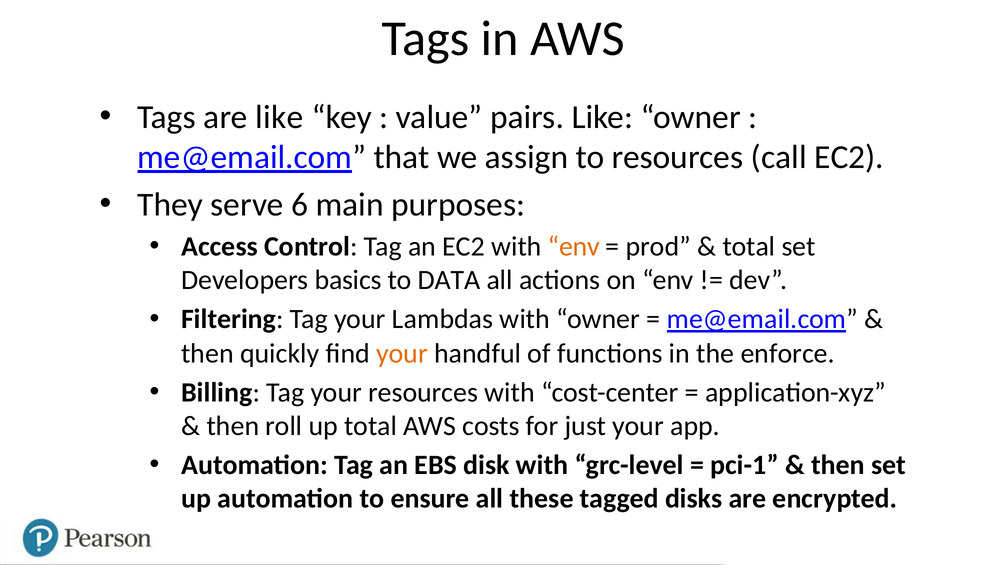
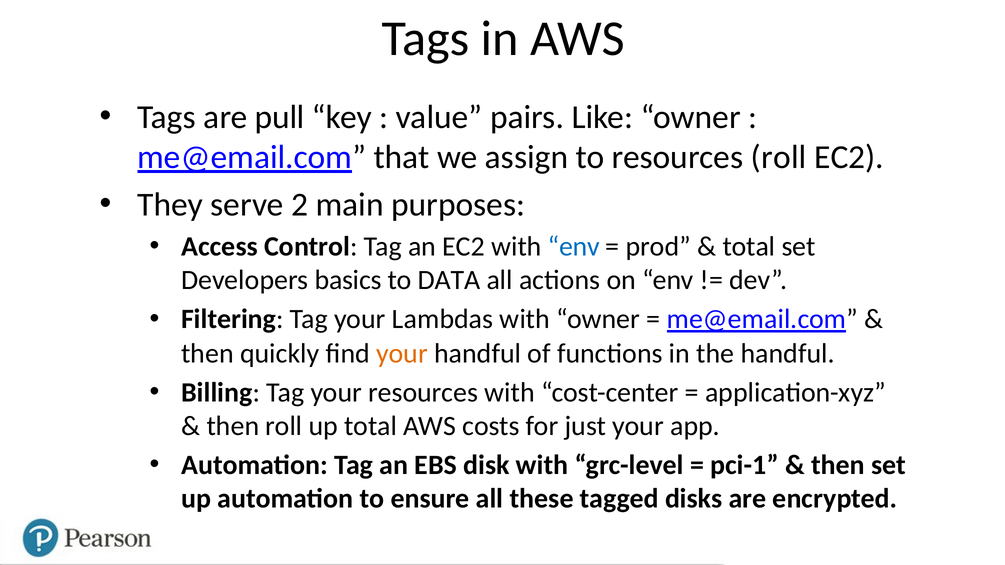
are like: like -> pull
resources call: call -> roll
6: 6 -> 2
env at (574, 247) colour: orange -> blue
the enforce: enforce -> handful
